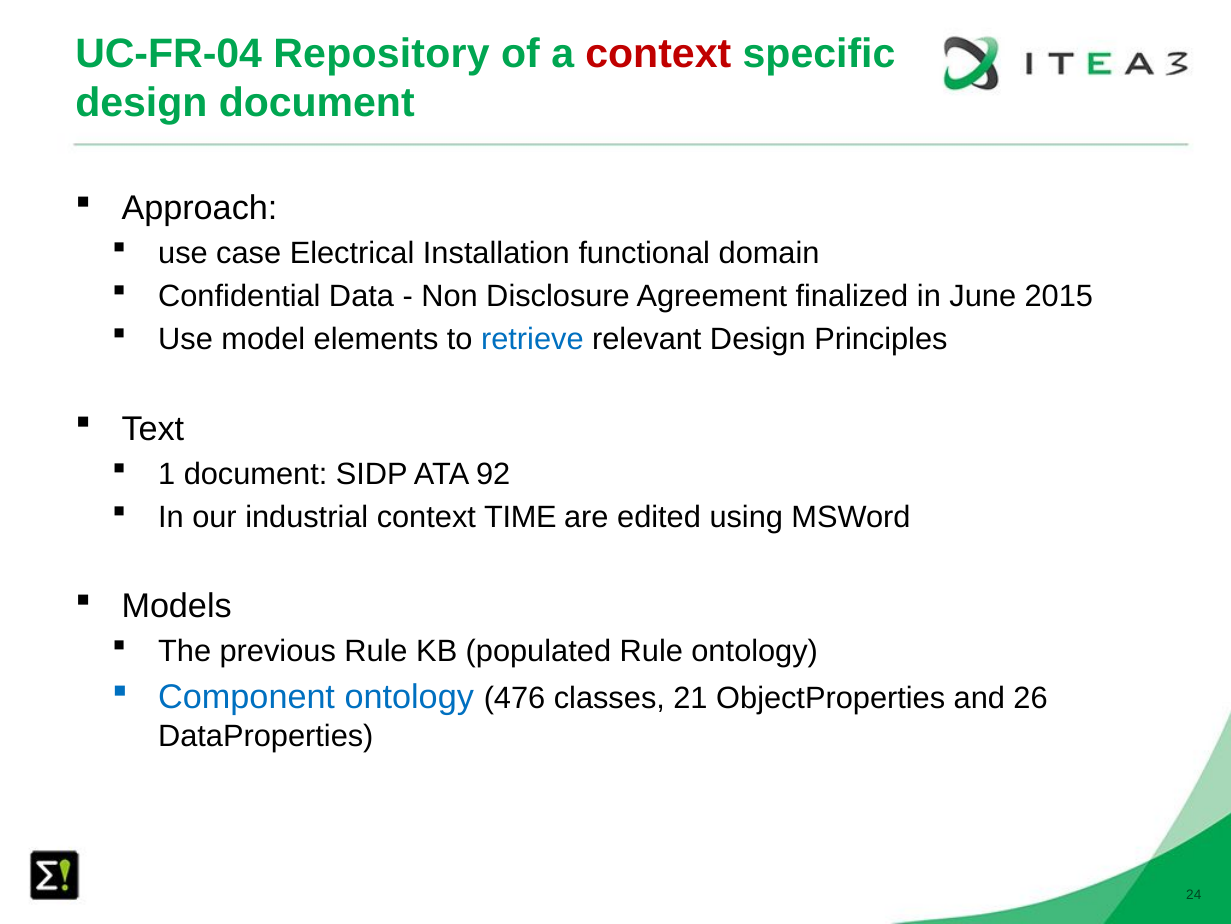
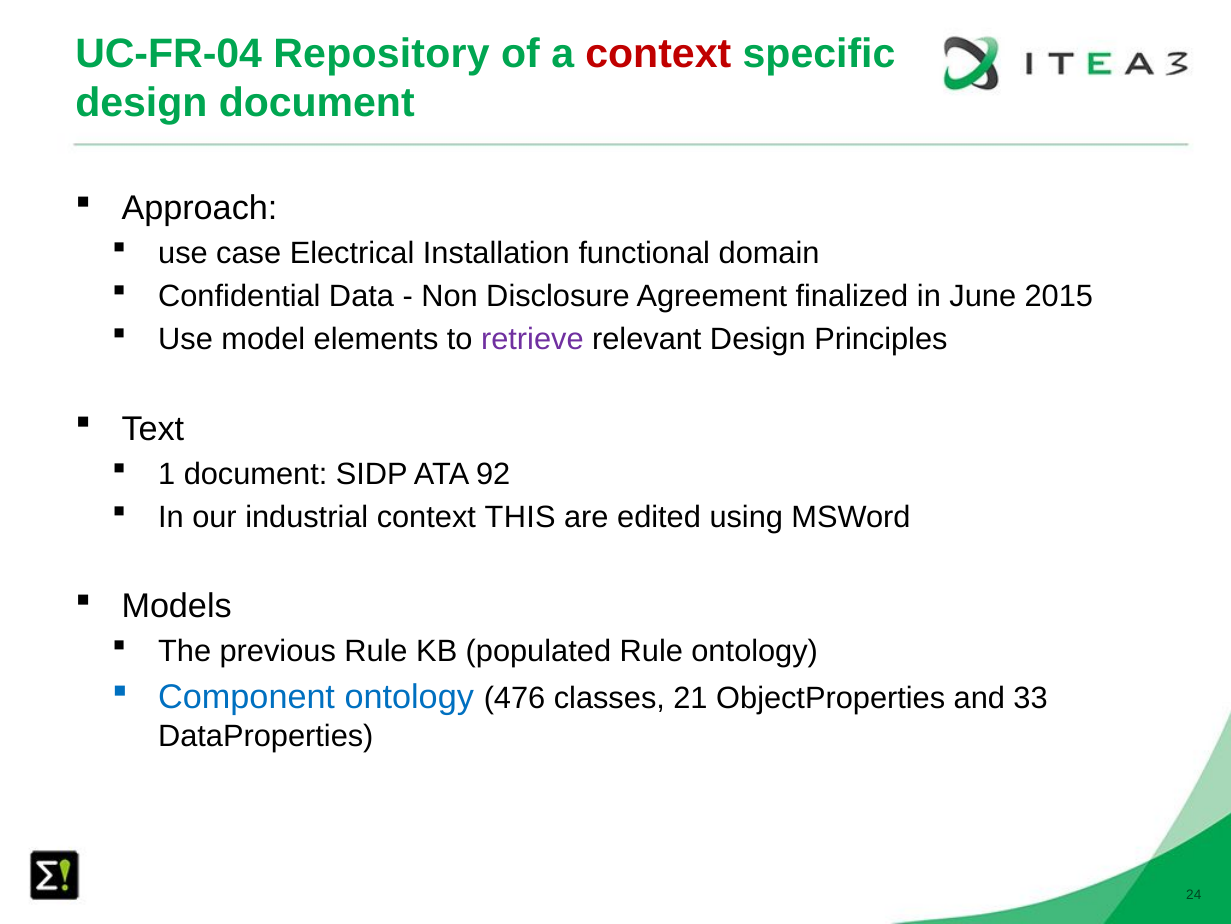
retrieve colour: blue -> purple
TIME: TIME -> THIS
26: 26 -> 33
